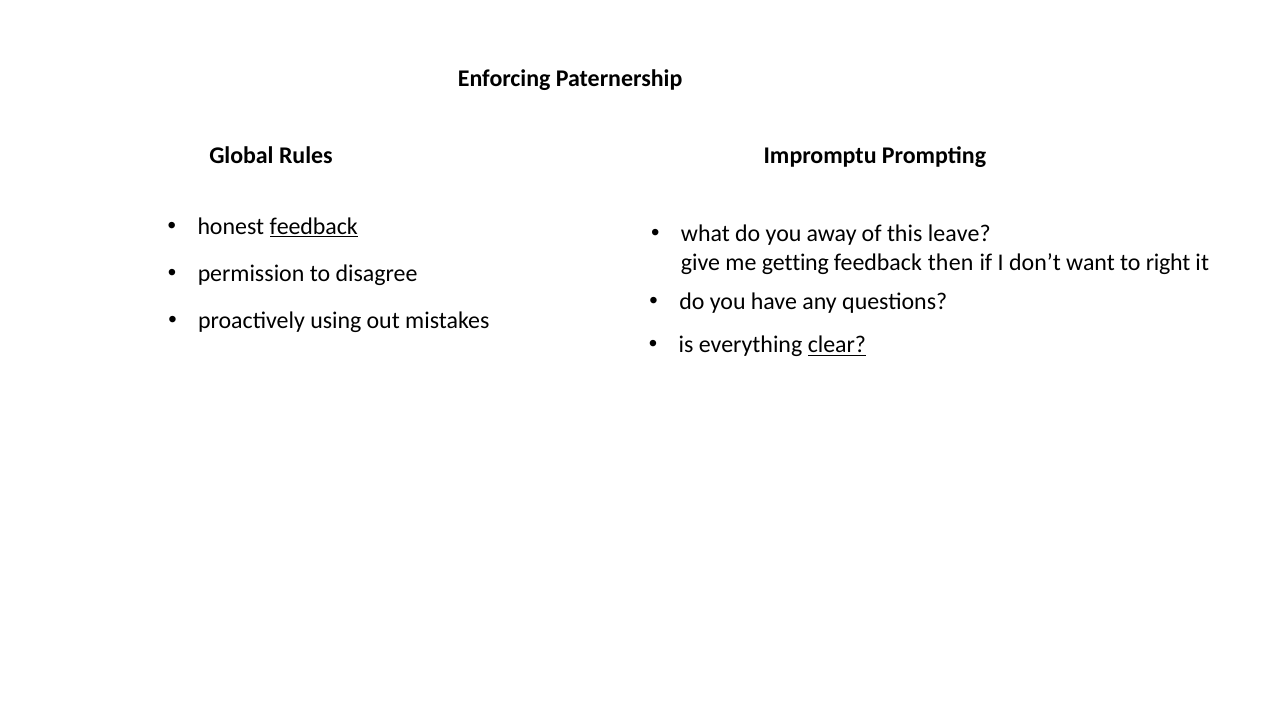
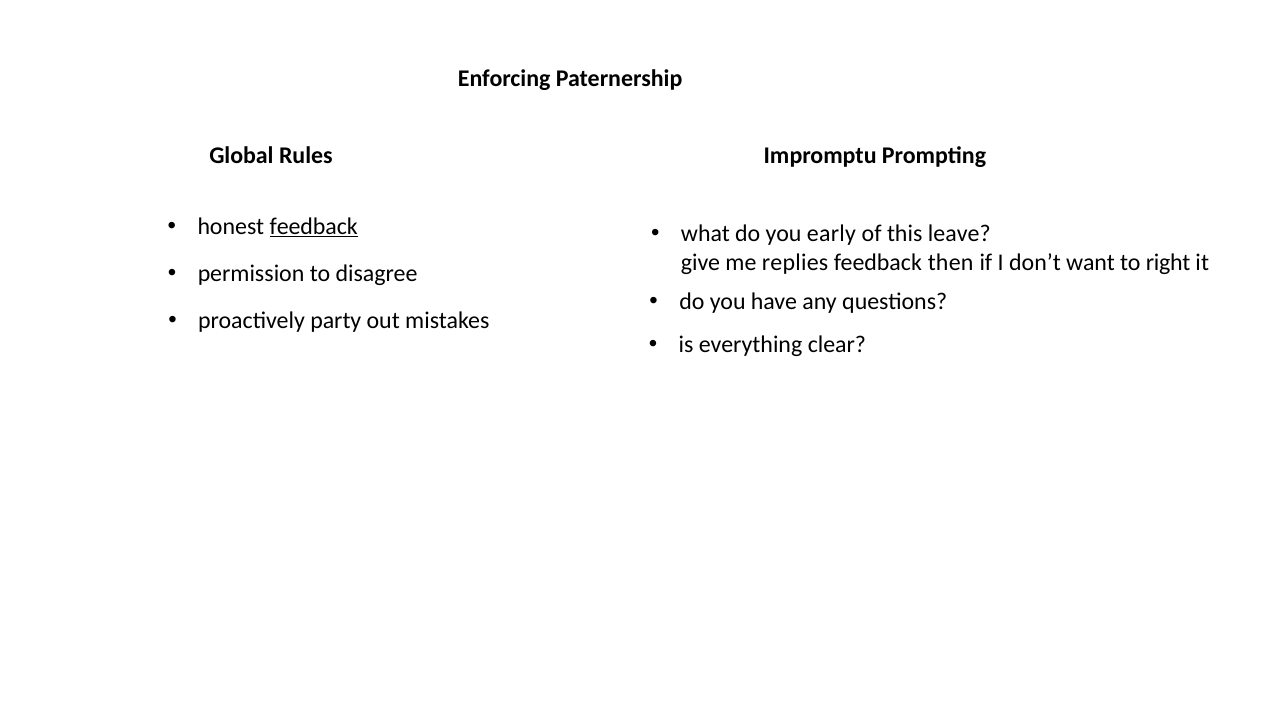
away: away -> early
getting: getting -> replies
using: using -> party
clear underline: present -> none
